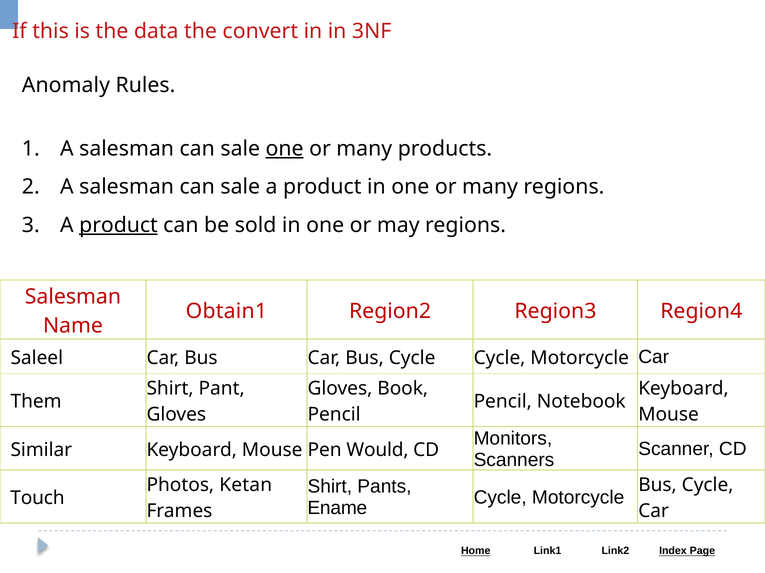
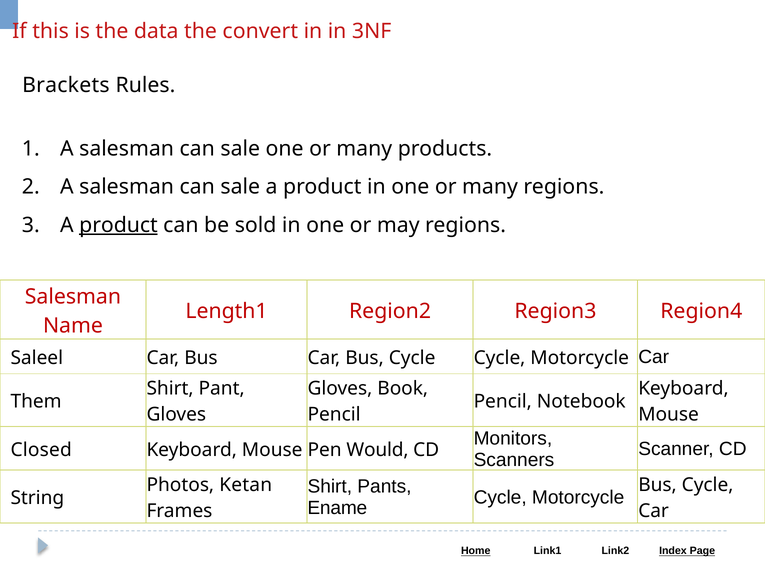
Anomaly: Anomaly -> Brackets
one at (285, 149) underline: present -> none
Obtain1: Obtain1 -> Length1
Similar: Similar -> Closed
Touch: Touch -> String
